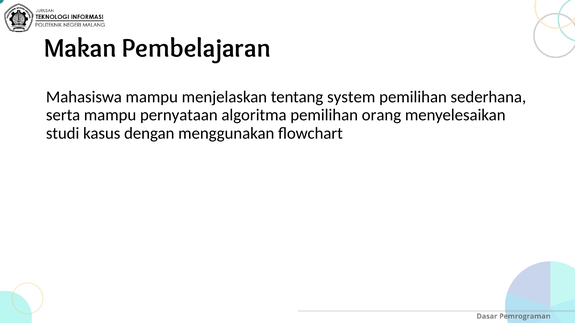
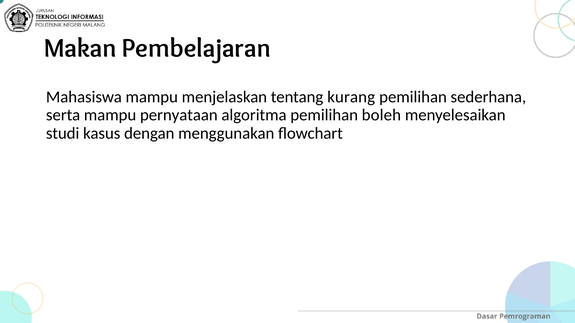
system: system -> kurang
orang: orang -> boleh
